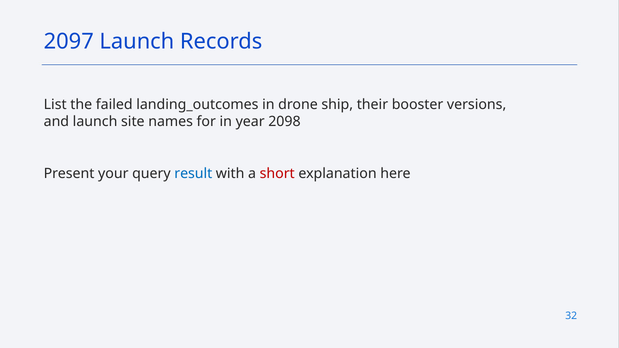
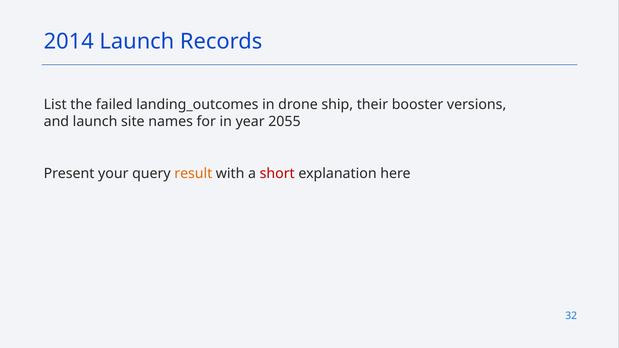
2097: 2097 -> 2014
2098: 2098 -> 2055
result colour: blue -> orange
